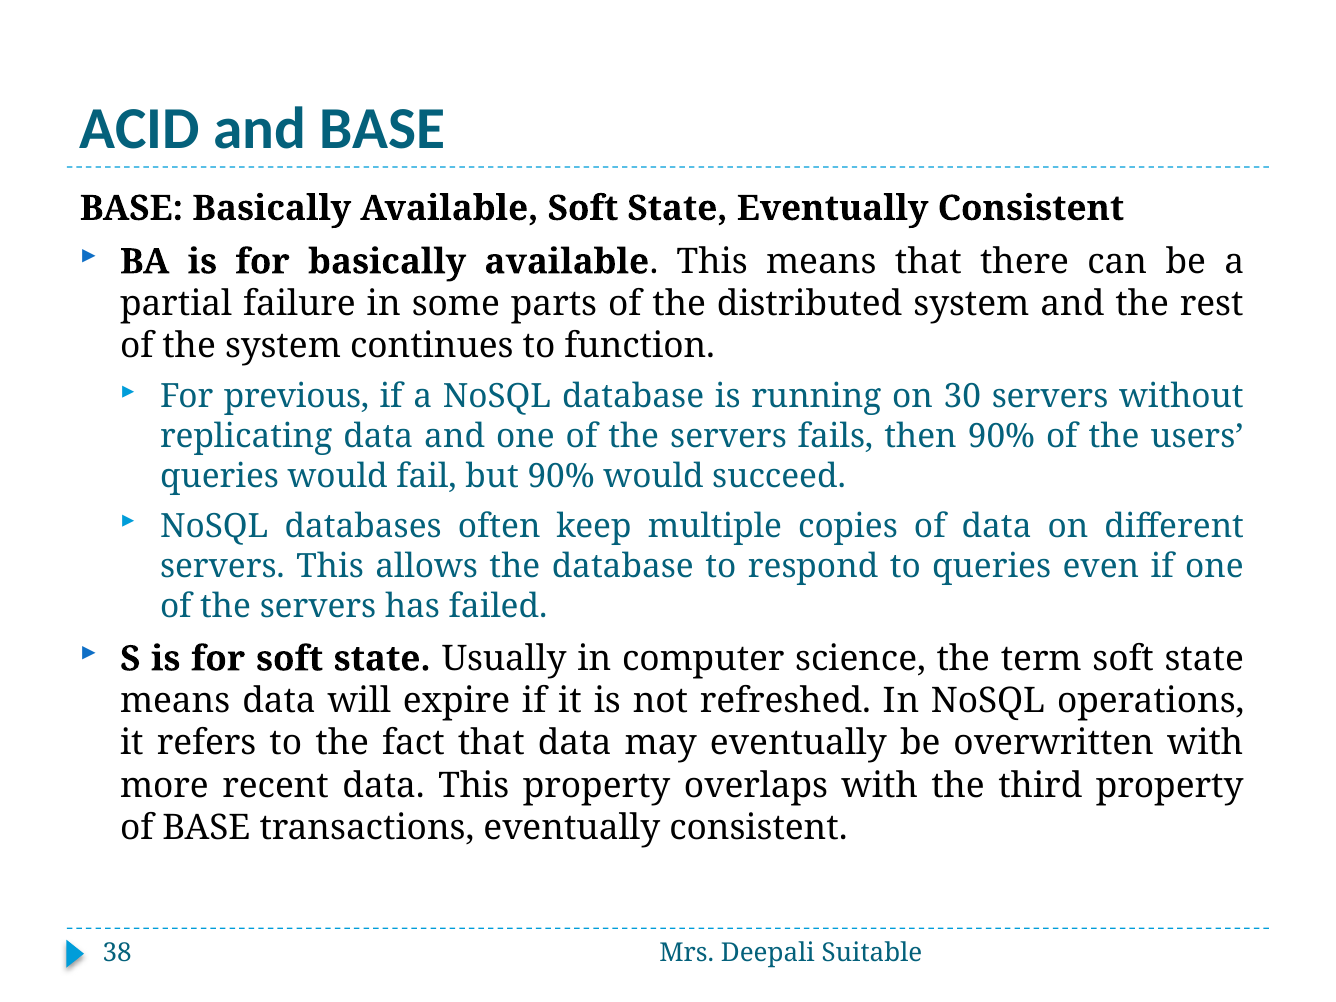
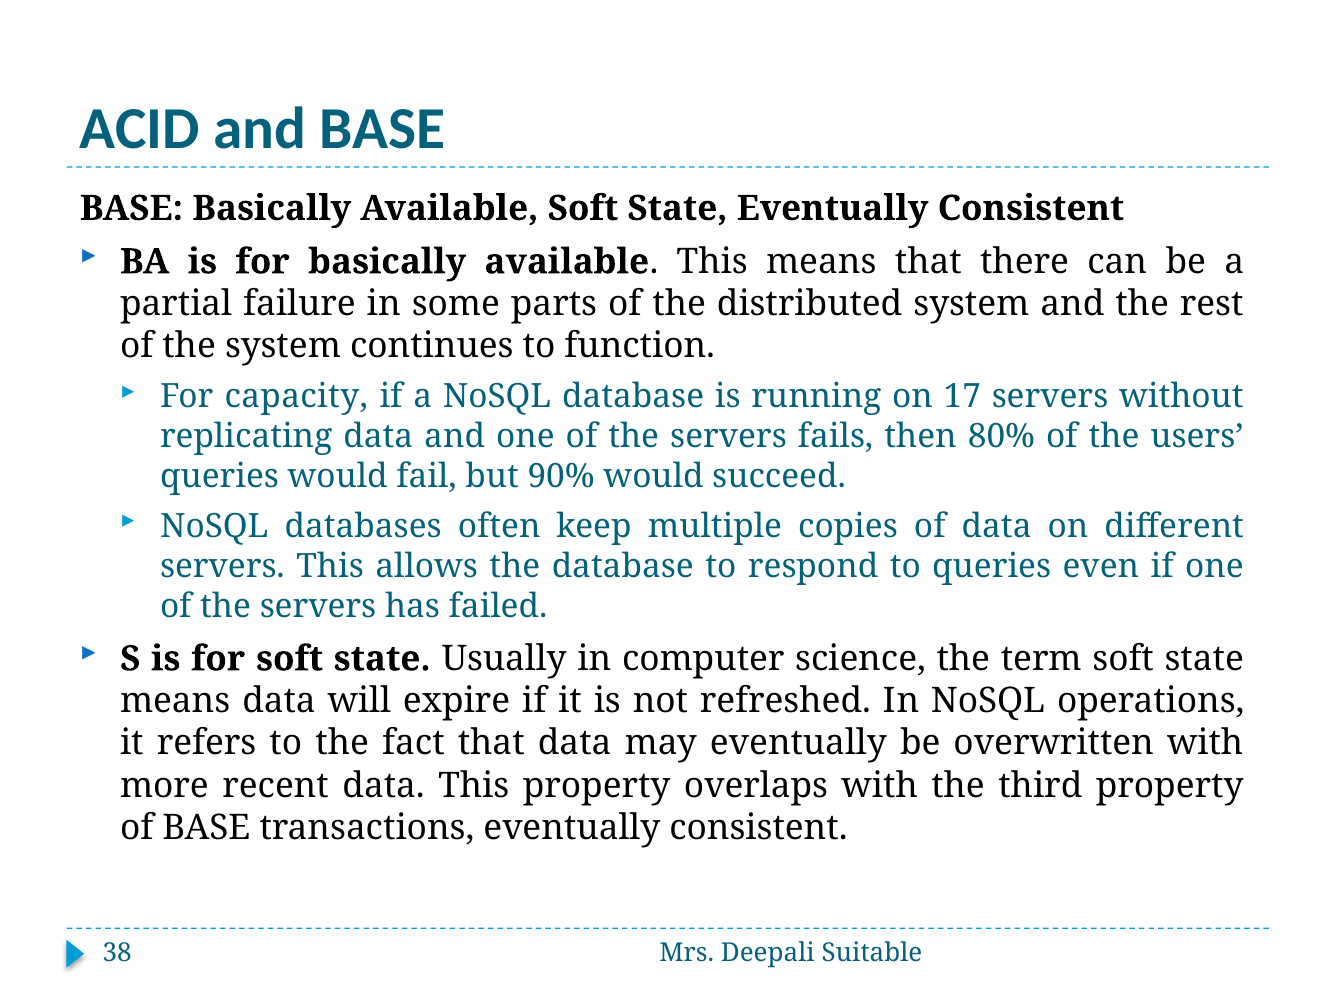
previous: previous -> capacity
30: 30 -> 17
then 90%: 90% -> 80%
